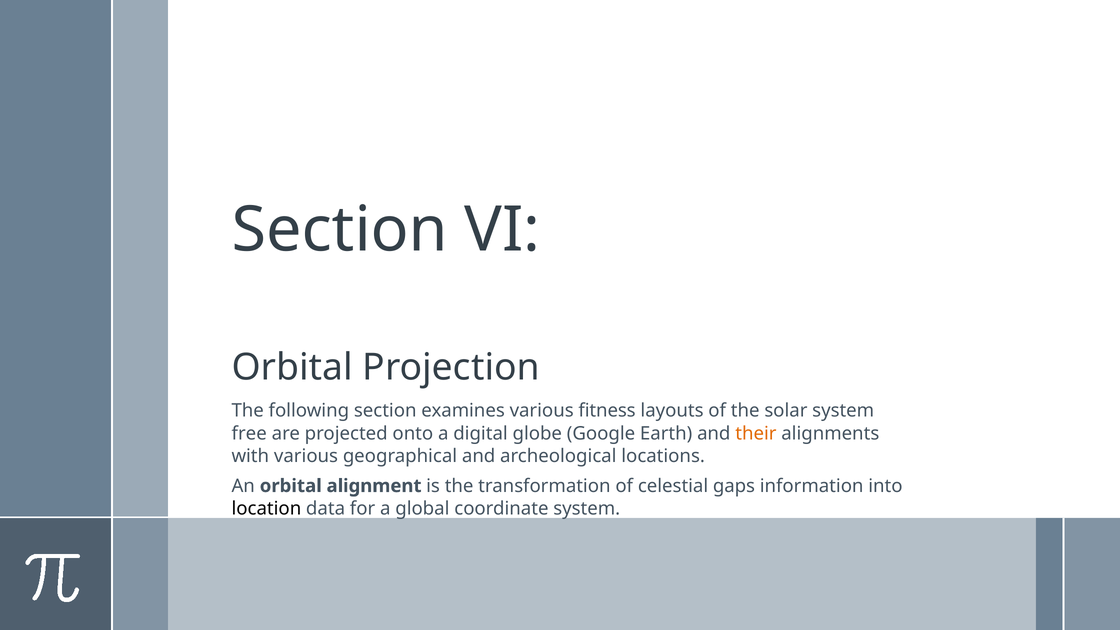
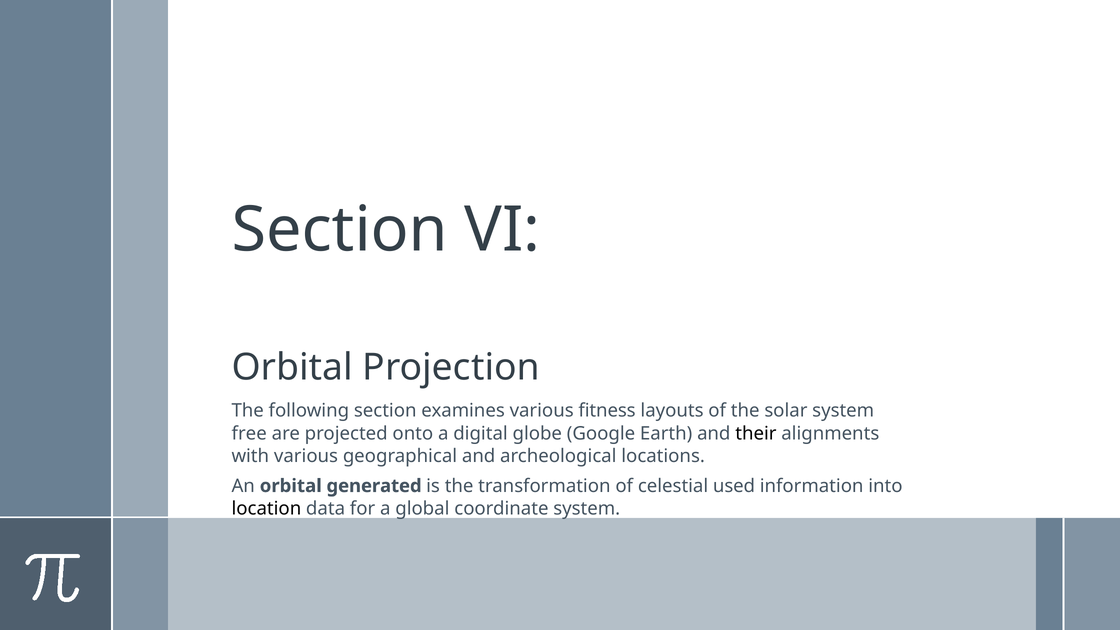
their colour: orange -> black
alignment: alignment -> generated
gaps: gaps -> used
